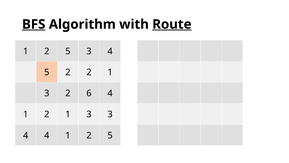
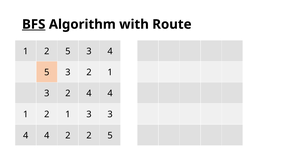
Route underline: present -> none
2 at (68, 72): 2 -> 3
2 6: 6 -> 4
4 4 1: 1 -> 2
